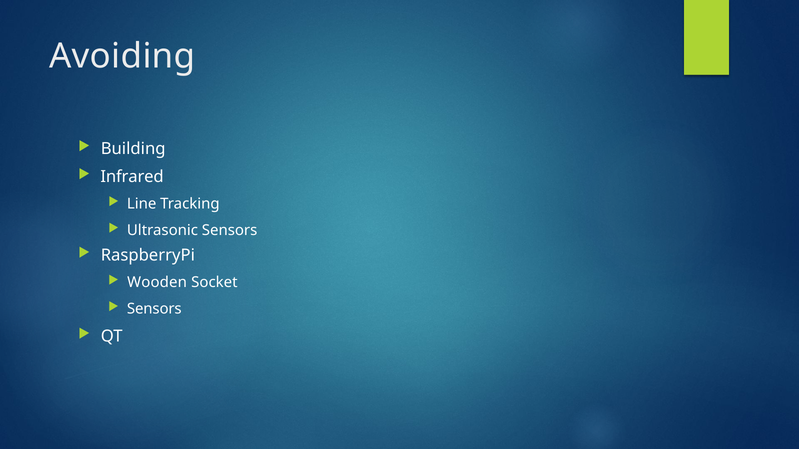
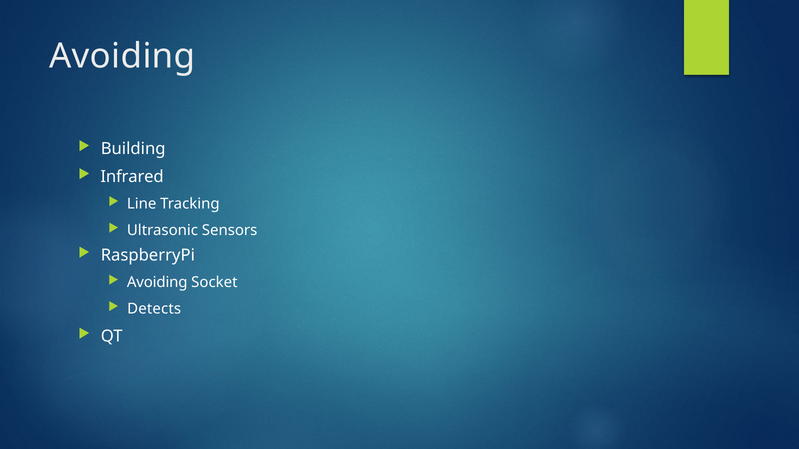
Wooden at (157, 283): Wooden -> Avoiding
Sensors at (154, 309): Sensors -> Detects
